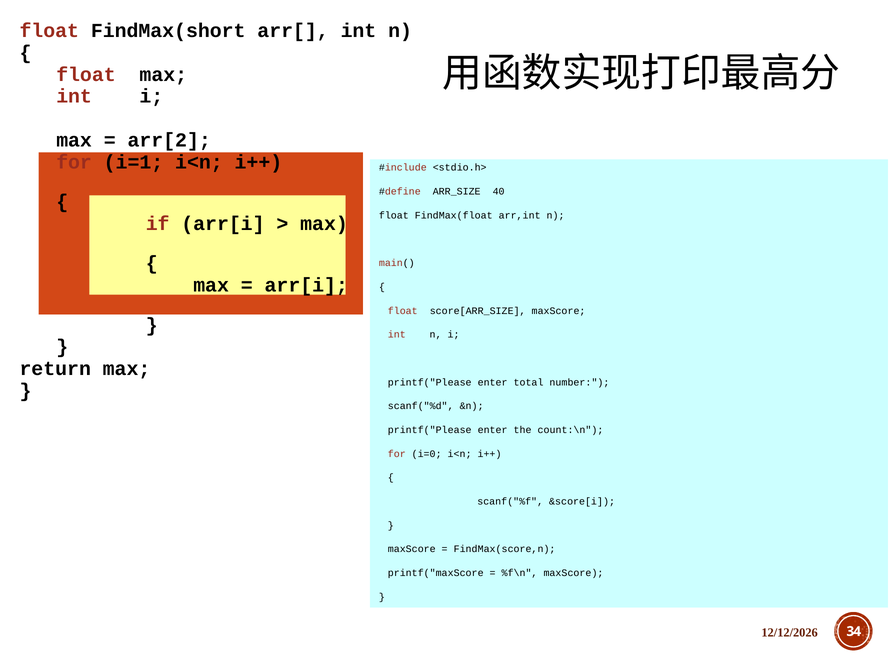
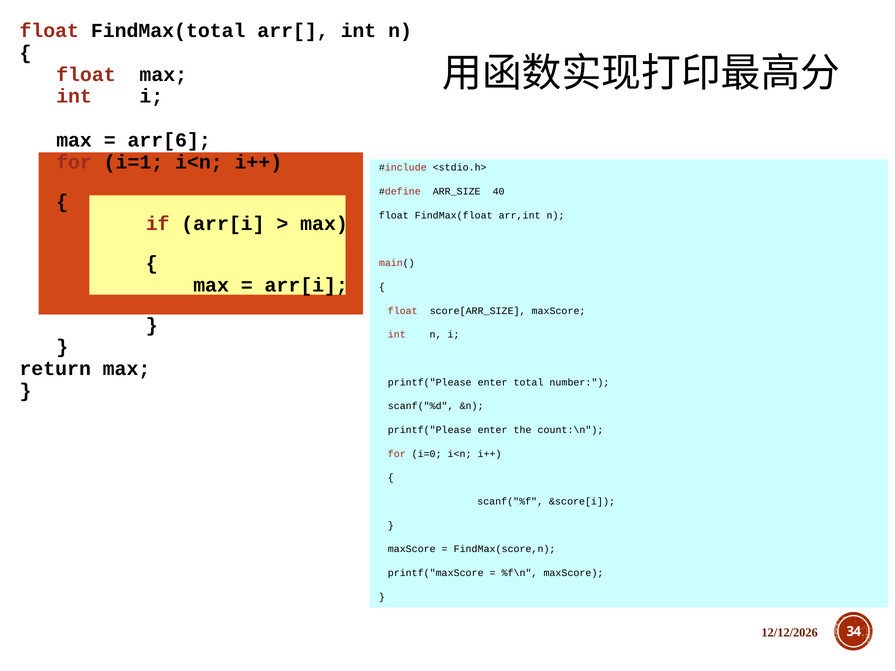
FindMax(short: FindMax(short -> FindMax(total
arr[2: arr[2 -> arr[6
